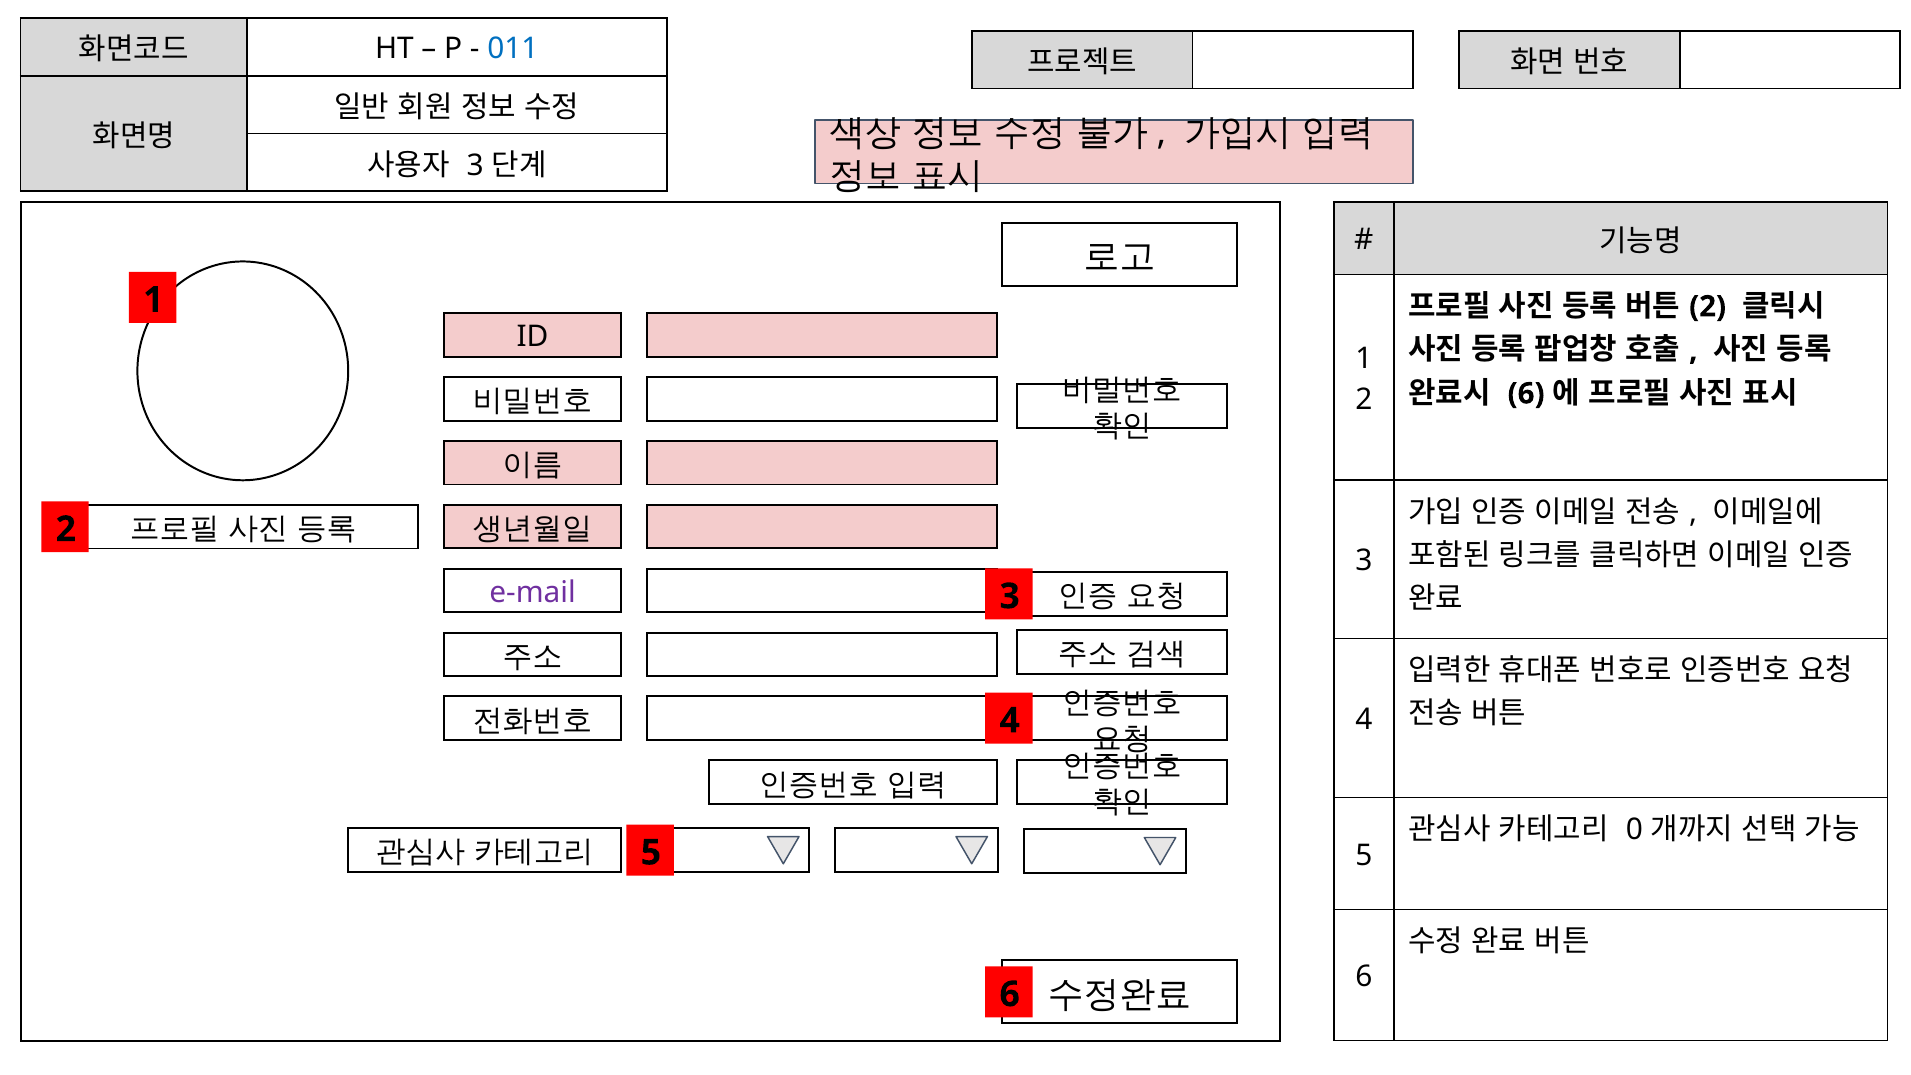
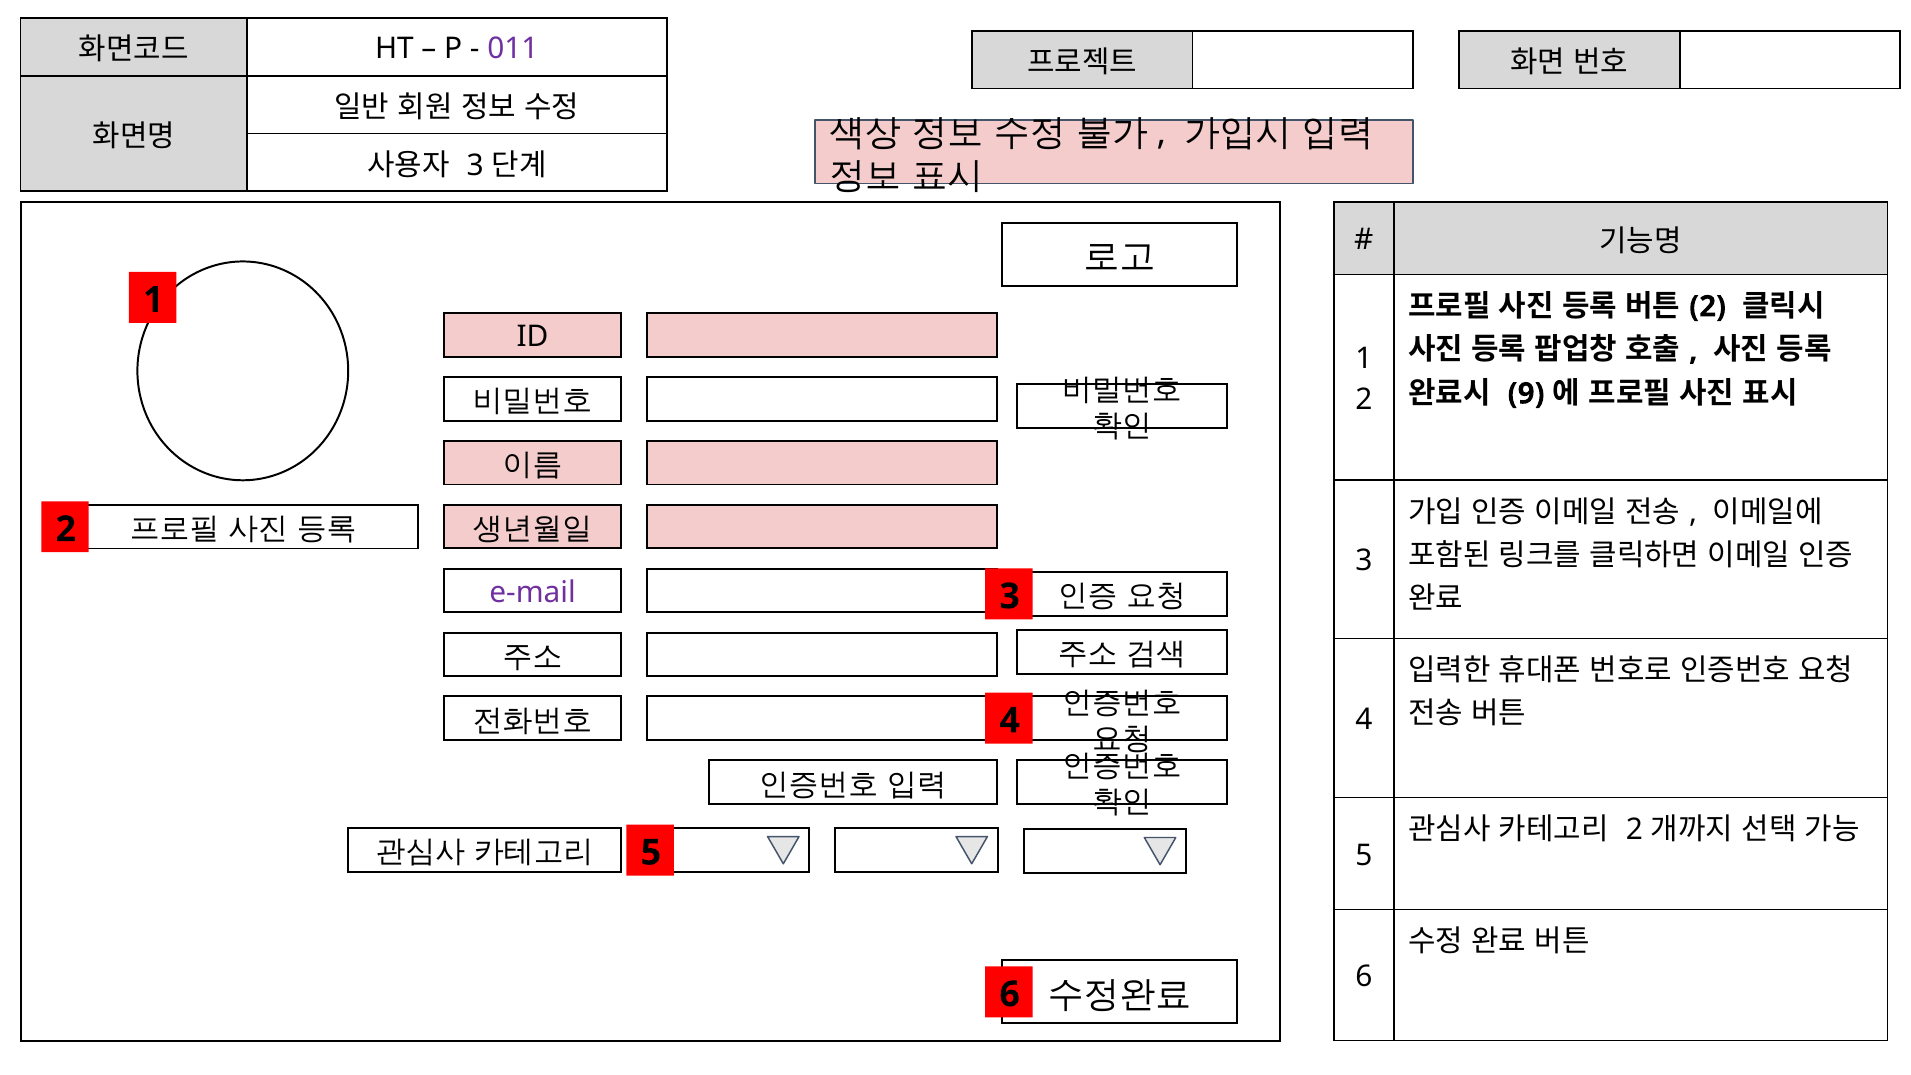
011 colour: blue -> purple
6 at (1526, 394): 6 -> 9
0 at (1634, 829): 0 -> 2
